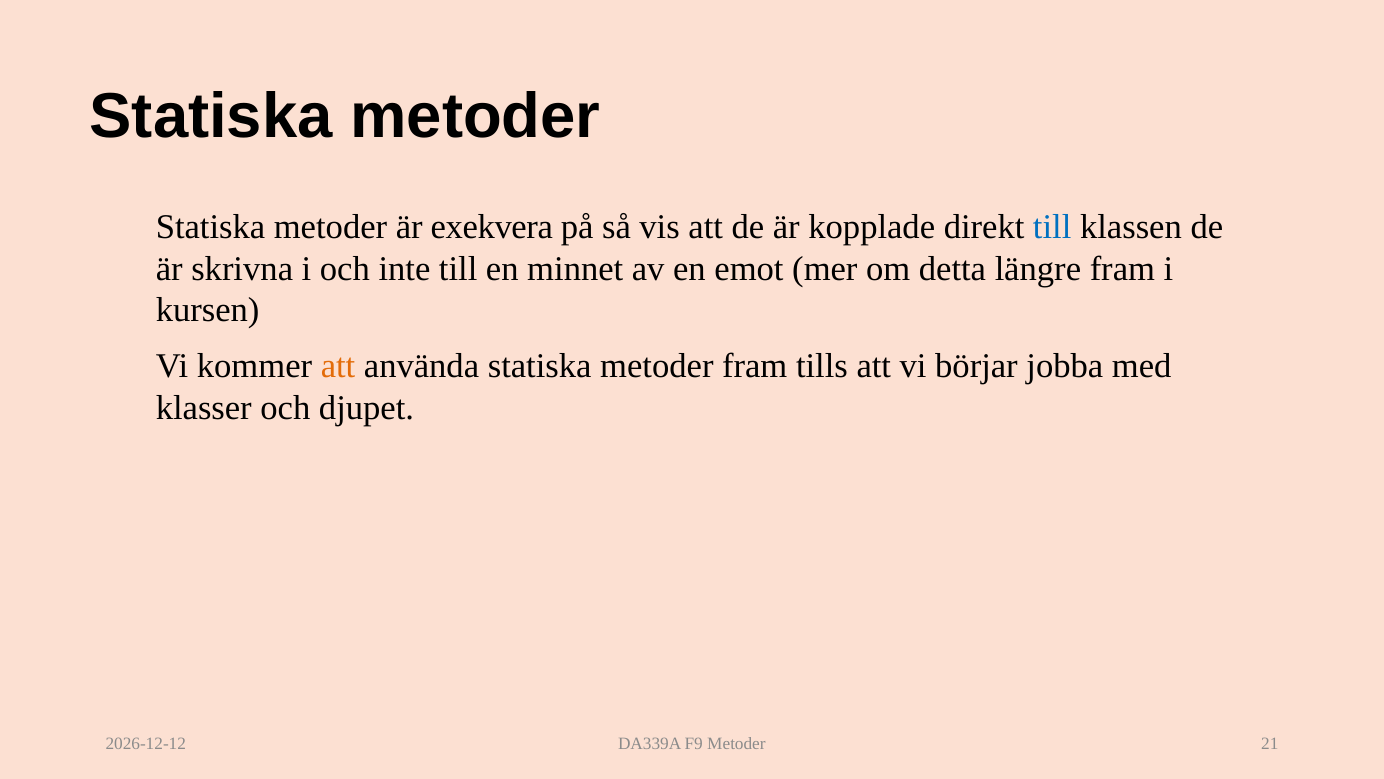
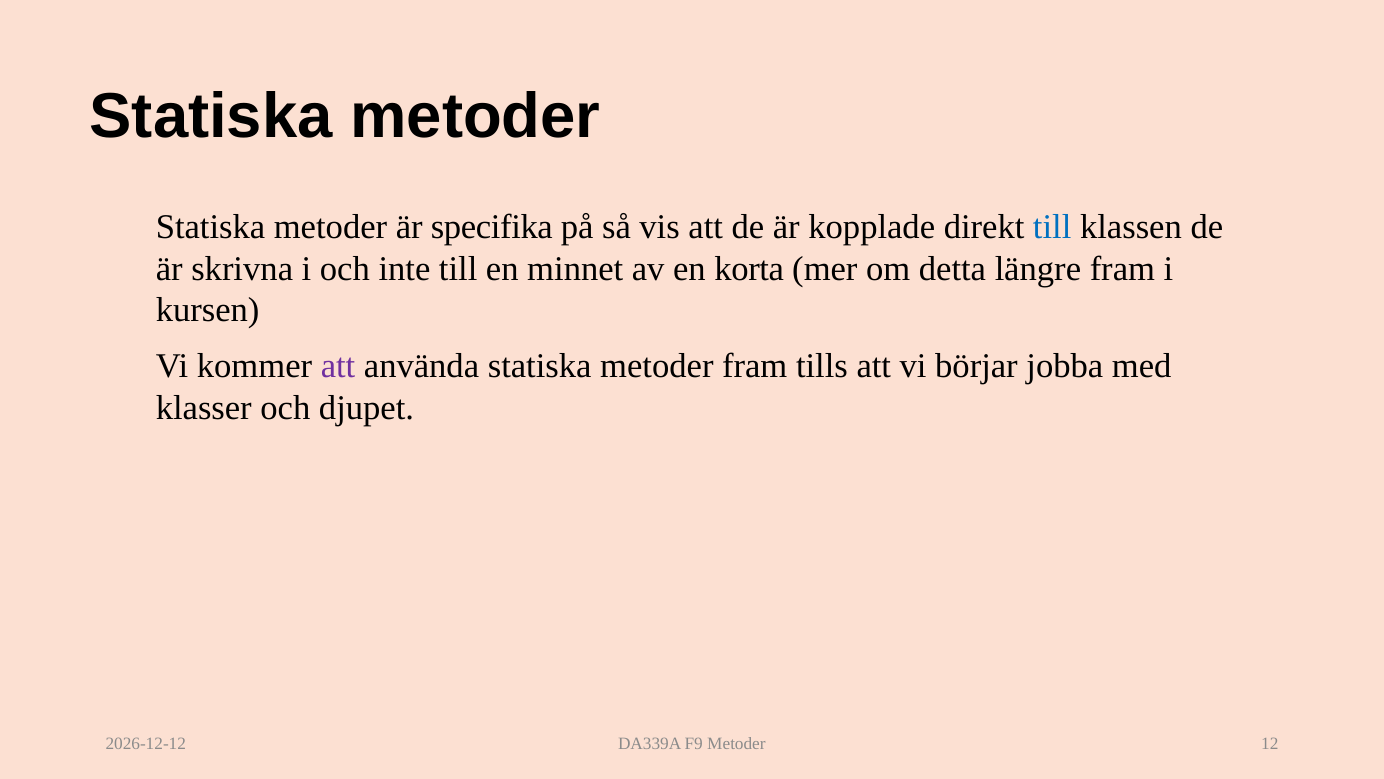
exekvera: exekvera -> specifika
emot: emot -> korta
att at (338, 366) colour: orange -> purple
21: 21 -> 12
